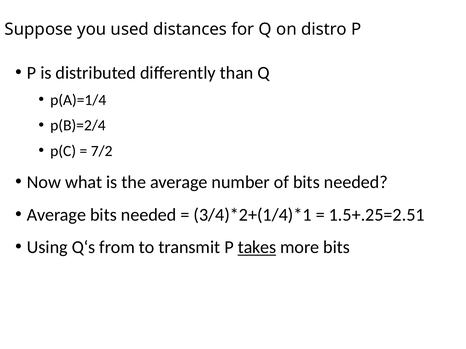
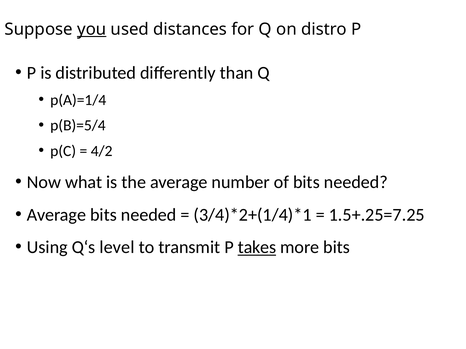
you underline: none -> present
p(B)=2/4: p(B)=2/4 -> p(B)=5/4
7/2: 7/2 -> 4/2
1.5+.25=2.51: 1.5+.25=2.51 -> 1.5+.25=7.25
from: from -> level
